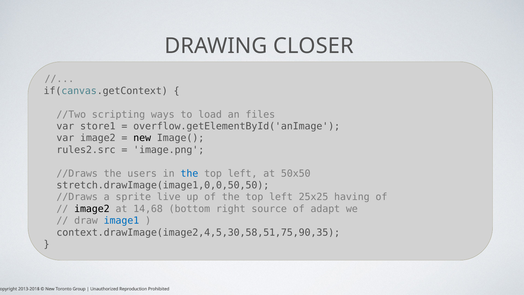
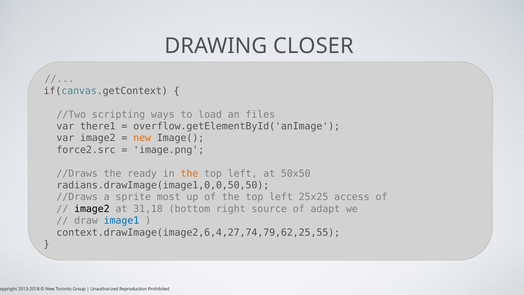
store1: store1 -> there1
new at (142, 138) colour: black -> orange
rules2.src: rules2.src -> force2.src
users: users -> ready
the at (189, 173) colour: blue -> orange
stretch.drawImage(image1,0,0,50,50: stretch.drawImage(image1,0,0,50,50 -> radians.drawImage(image1,0,0,50,50
live: live -> most
having: having -> access
14,68: 14,68 -> 31,18
context.drawImage(image2,4,5,30,58,51,75,90,35: context.drawImage(image2,4,5,30,58,51,75,90,35 -> context.drawImage(image2,6,4,27,74,79,62,25,55
